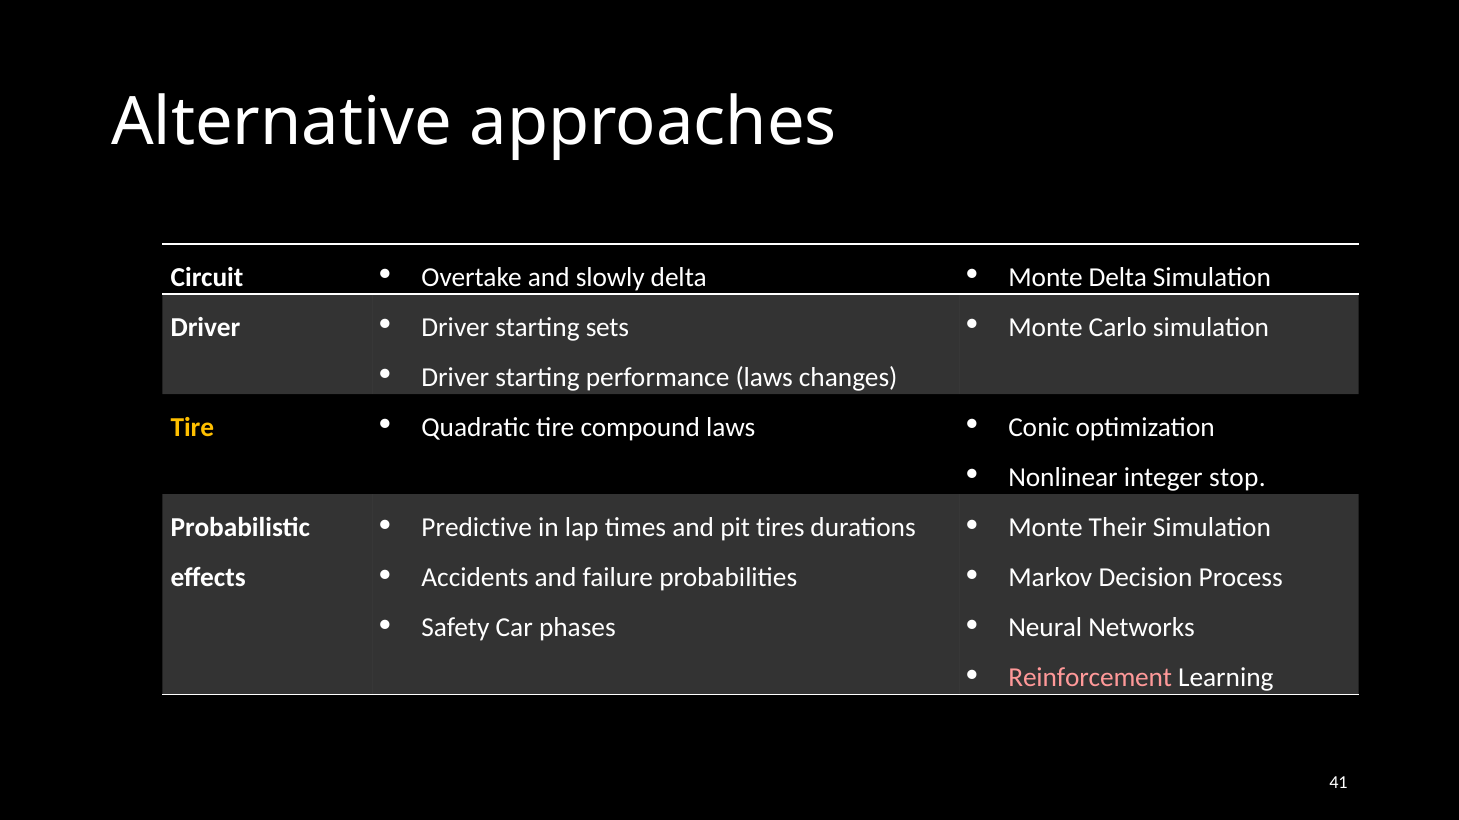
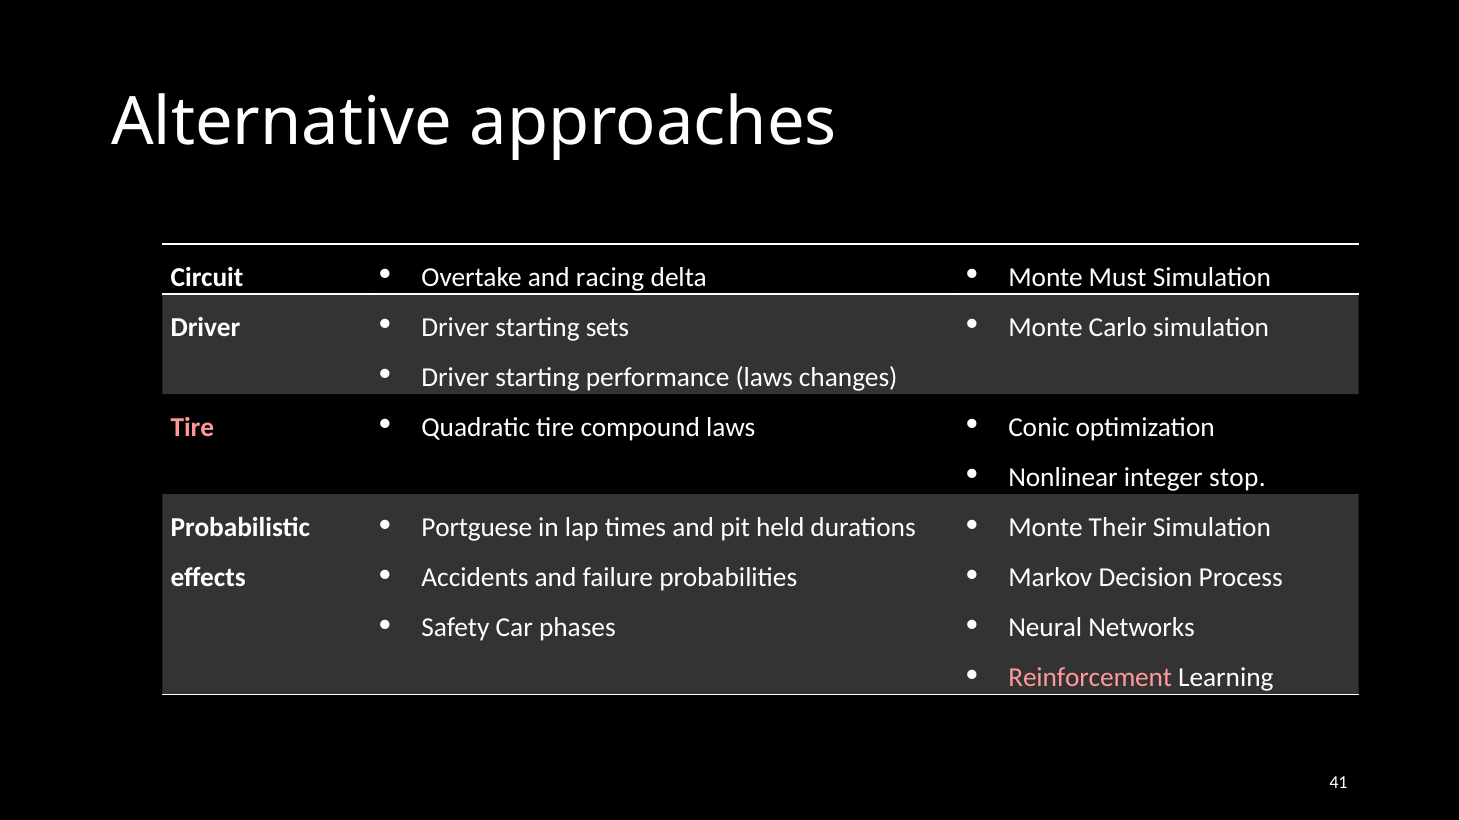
slowly: slowly -> racing
Monte Delta: Delta -> Must
Tire at (192, 428) colour: yellow -> pink
Predictive: Predictive -> Portguese
tires: tires -> held
